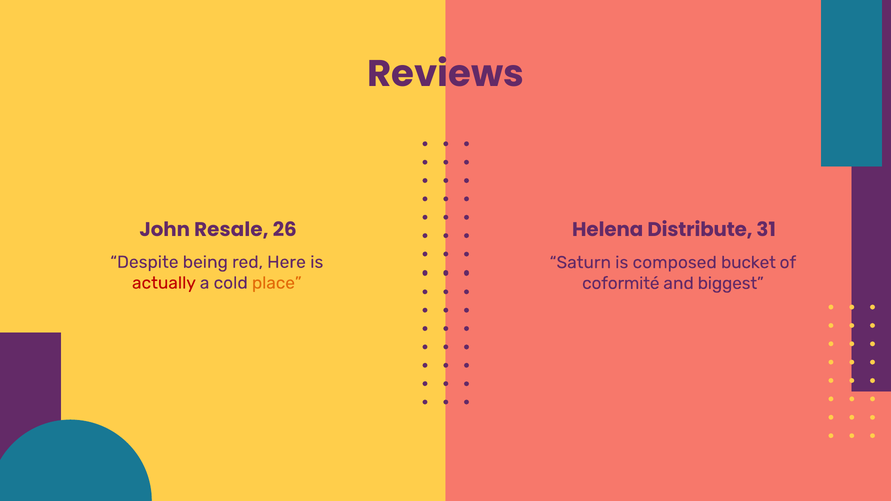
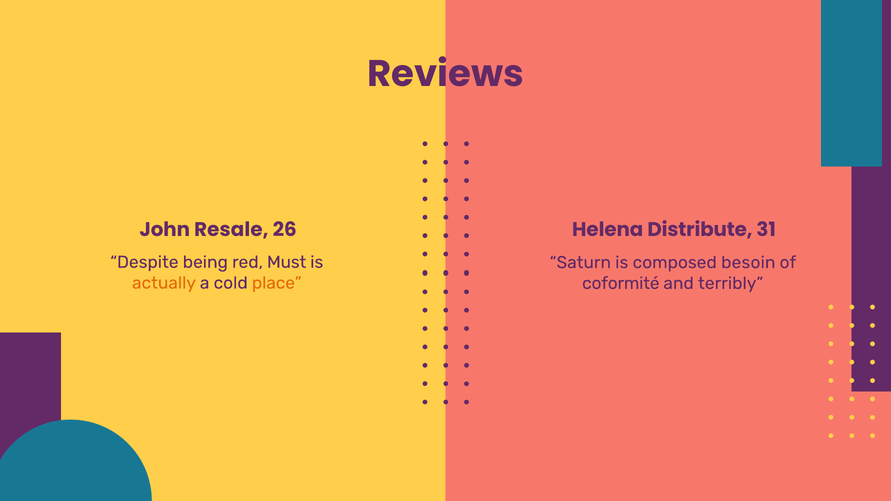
Here: Here -> Must
bucket: bucket -> besoin
actually colour: red -> orange
biggest: biggest -> terribly
